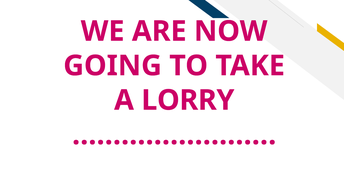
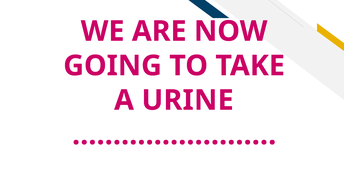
LORRY: LORRY -> URINE
